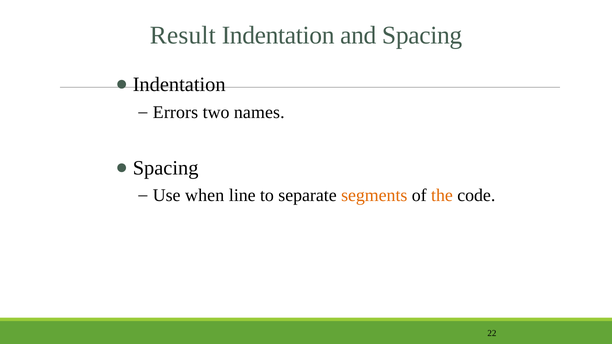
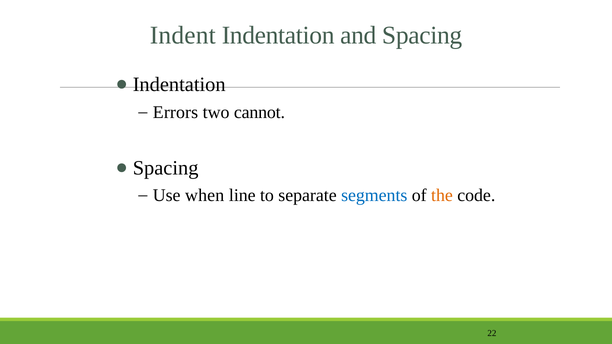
Result: Result -> Indent
names: names -> cannot
segments colour: orange -> blue
